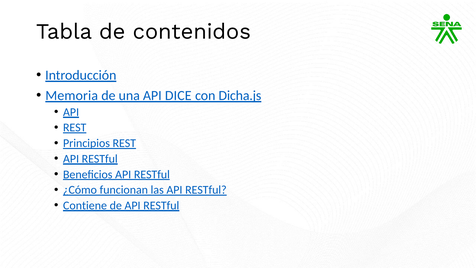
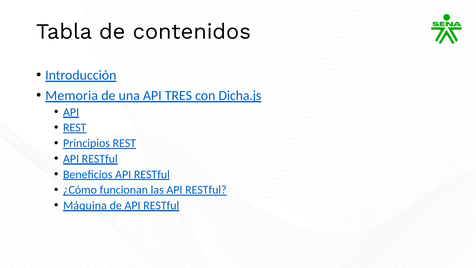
DICE: DICE -> TRES
Contiene: Contiene -> Máquina
